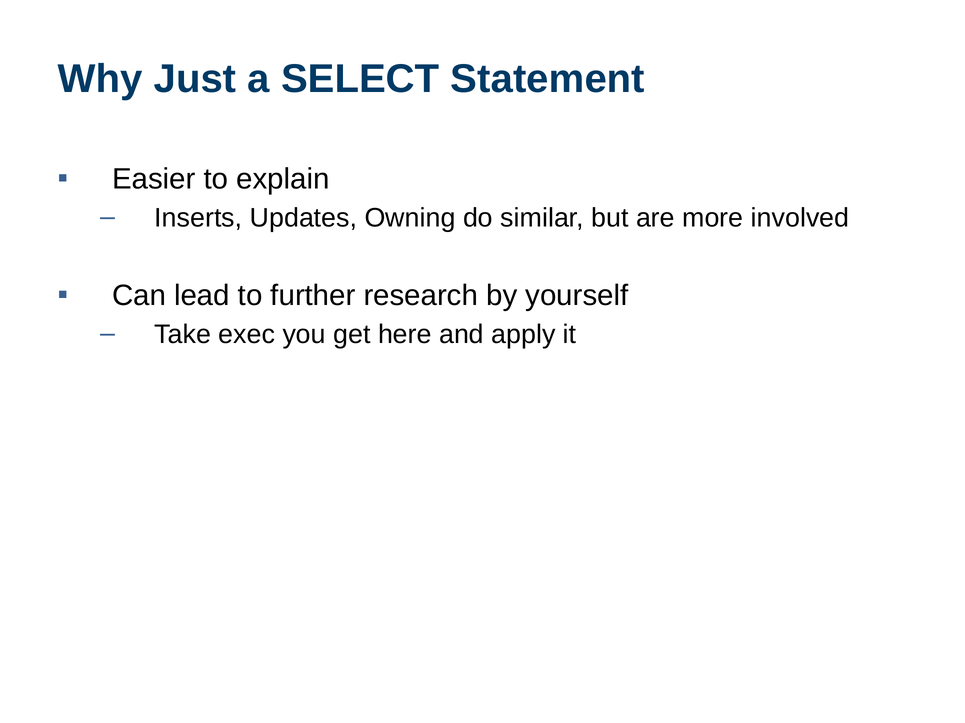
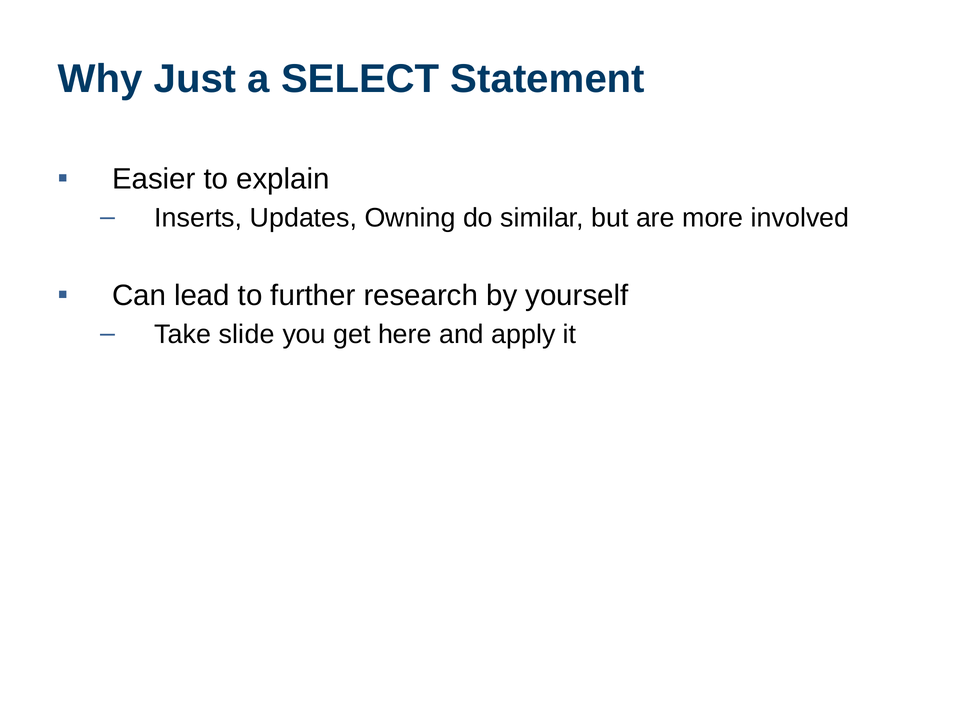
exec: exec -> slide
